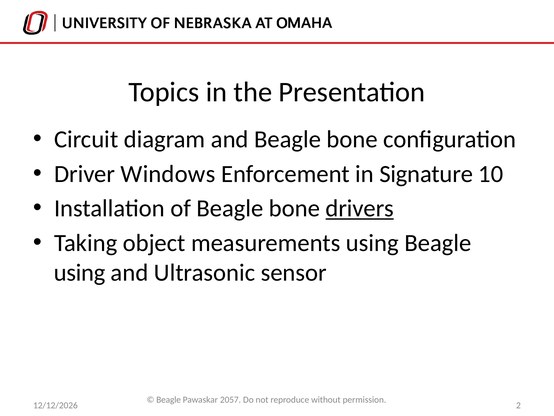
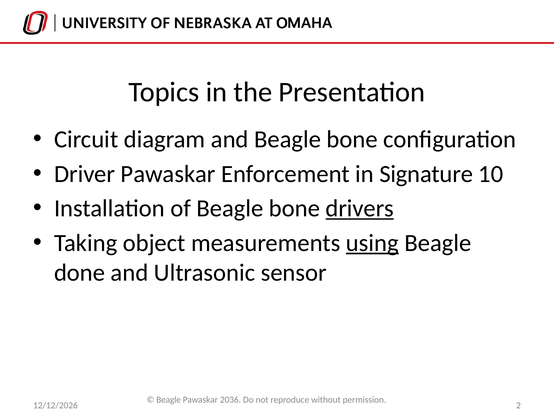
Driver Windows: Windows -> Pawaskar
using at (372, 243) underline: none -> present
using at (80, 272): using -> done
2057: 2057 -> 2036
